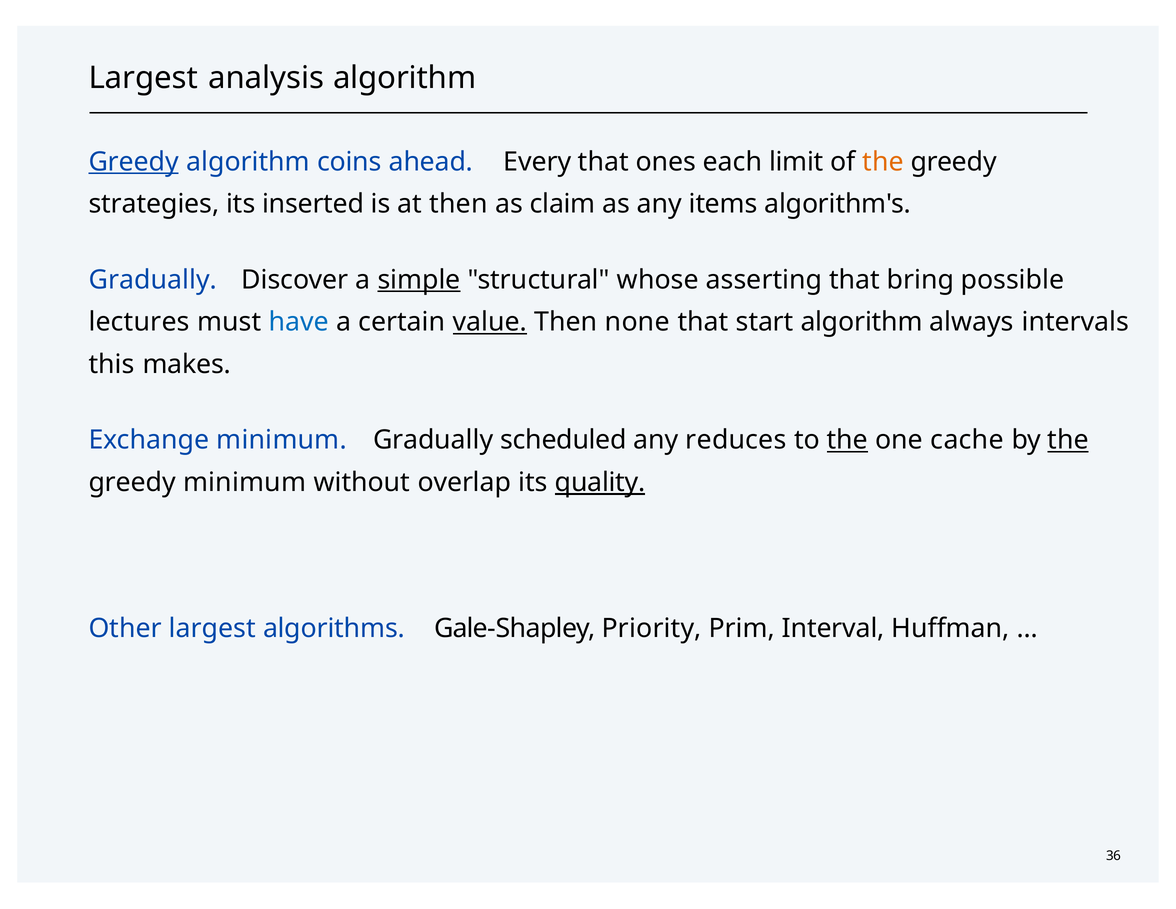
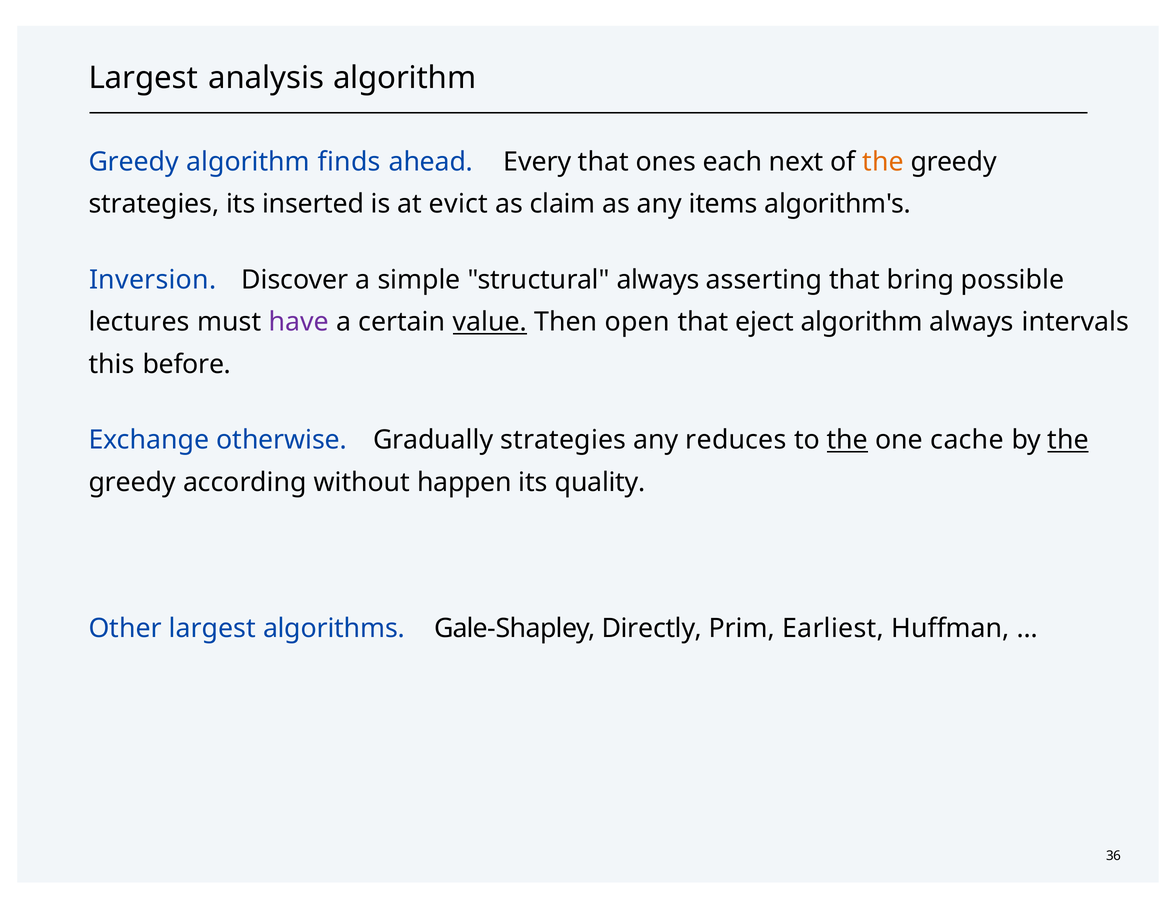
Greedy at (134, 162) underline: present -> none
coins: coins -> finds
limit: limit -> next
at then: then -> evict
Gradually at (153, 280): Gradually -> Inversion
simple underline: present -> none
structural whose: whose -> always
have colour: blue -> purple
none: none -> open
start: start -> eject
makes: makes -> before
Exchange minimum: minimum -> otherwise
Gradually scheduled: scheduled -> strategies
greedy minimum: minimum -> according
overlap: overlap -> happen
quality underline: present -> none
Priority: Priority -> Directly
Interval: Interval -> Earliest
